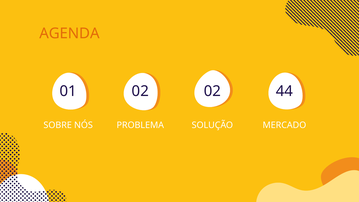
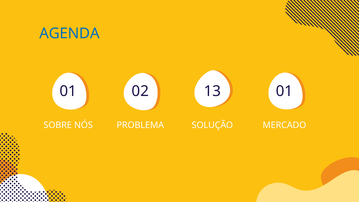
AGENDA colour: orange -> blue
02 02: 02 -> 13
01 44: 44 -> 01
